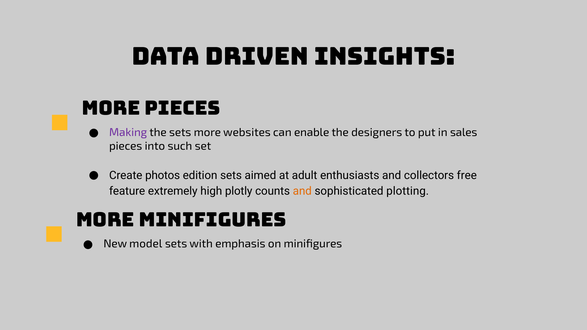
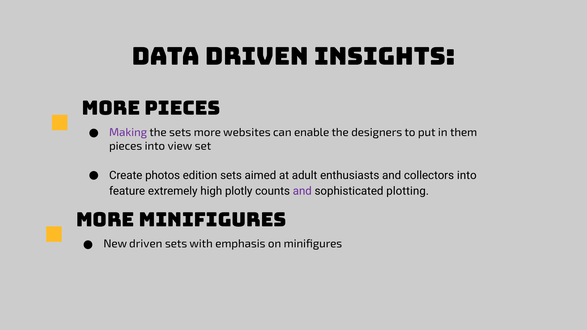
sales: sales -> them
such: such -> view
collectors free: free -> into
and at (302, 191) colour: orange -> purple
model at (146, 244): model -> driven
